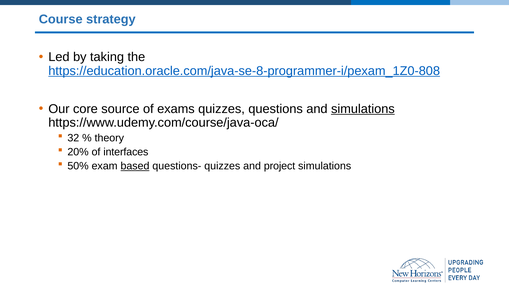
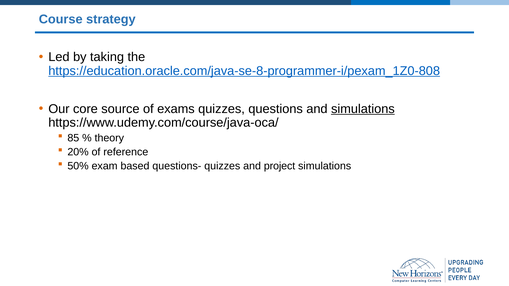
32: 32 -> 85
interfaces: interfaces -> reference
based underline: present -> none
